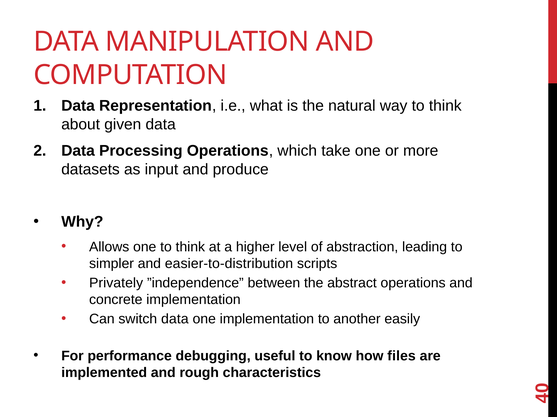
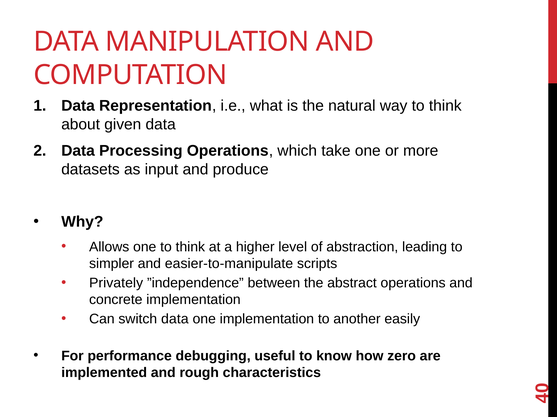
easier-to-distribution: easier-to-distribution -> easier-to-manipulate
files: files -> zero
